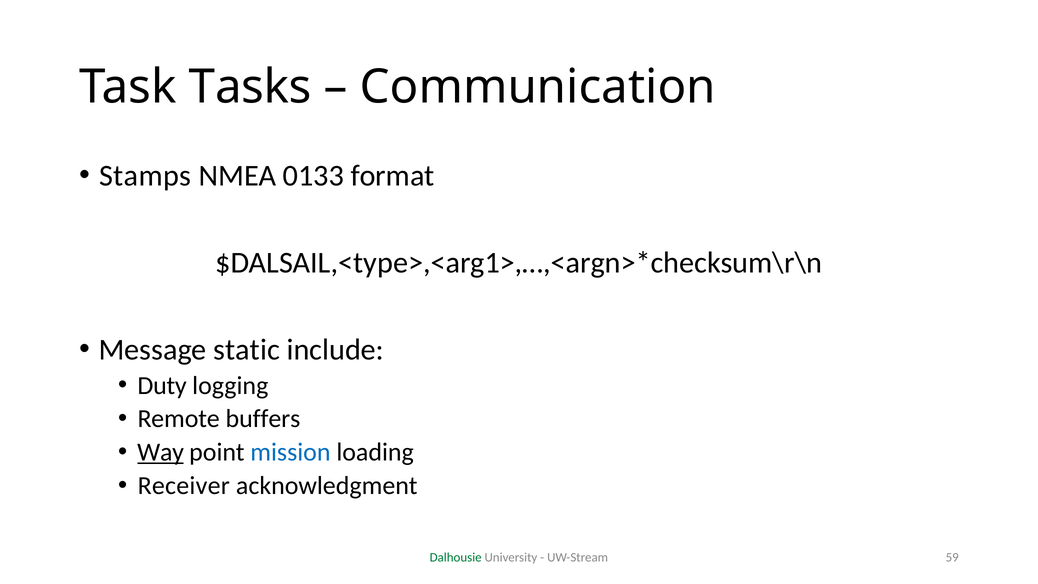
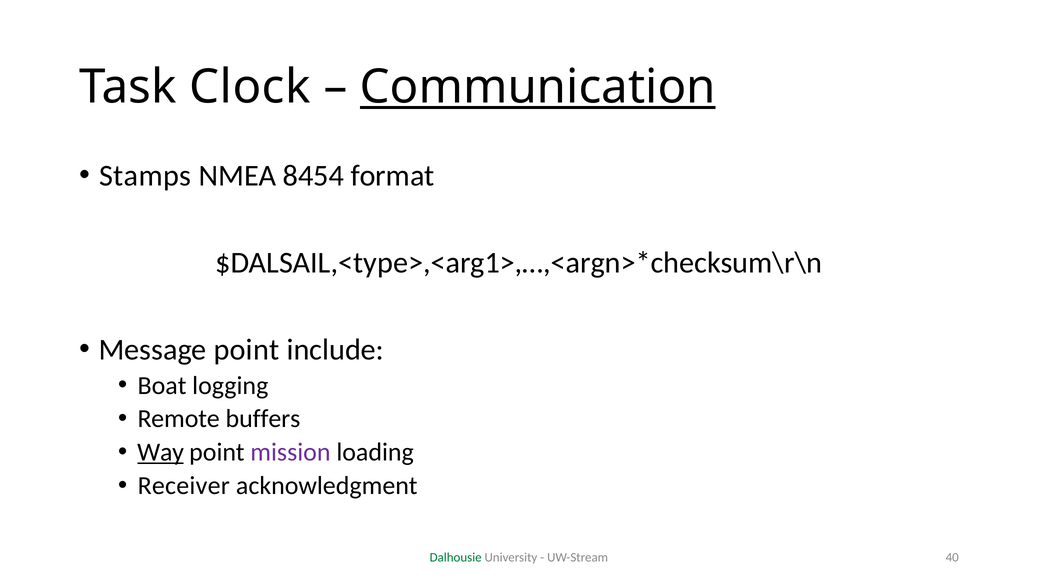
Tasks: Tasks -> Clock
Communication underline: none -> present
0133: 0133 -> 8454
Message static: static -> point
Duty: Duty -> Boat
mission colour: blue -> purple
59: 59 -> 40
